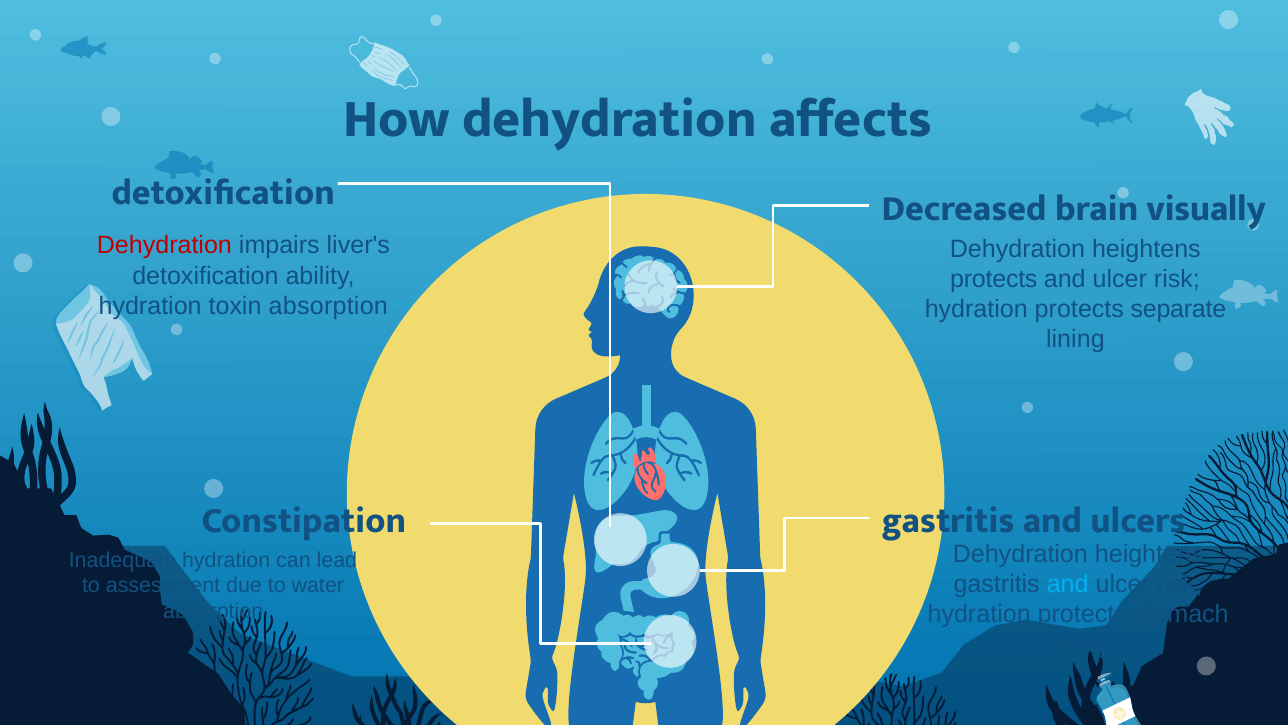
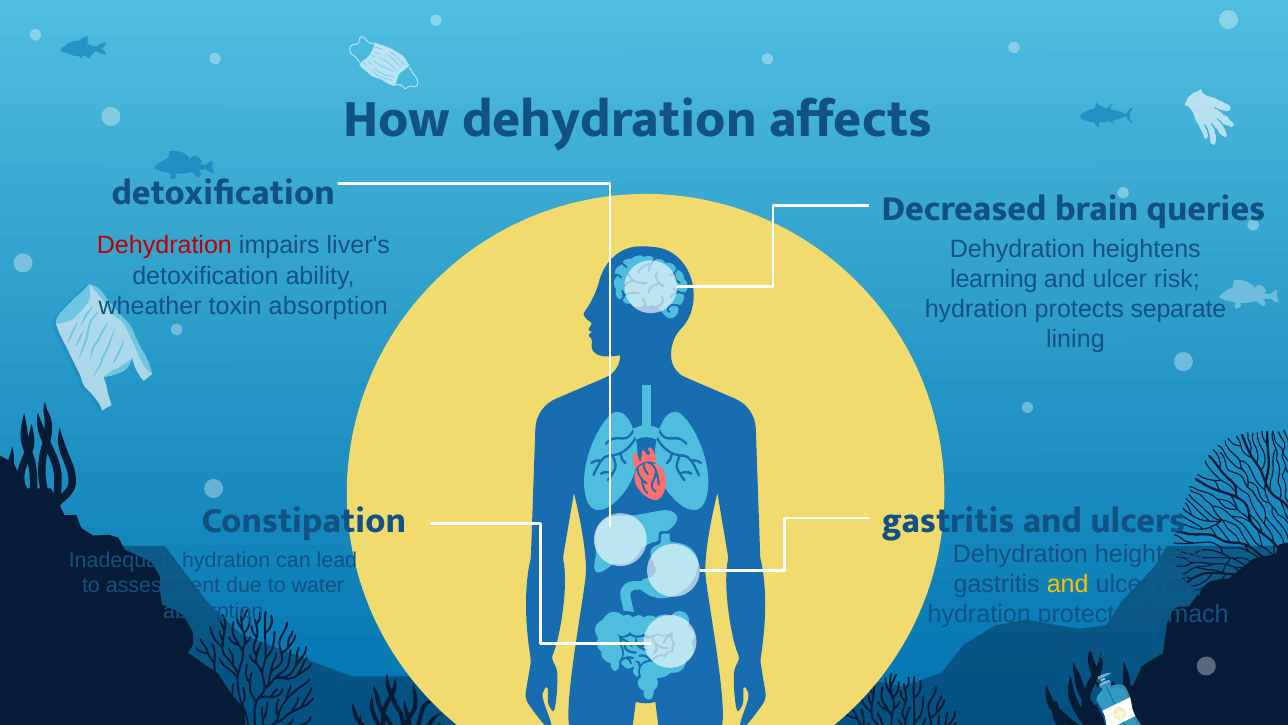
visually: visually -> queries
protects at (994, 279): protects -> learning
hydration at (150, 306): hydration -> wheather
and at (1068, 584) colour: light blue -> yellow
